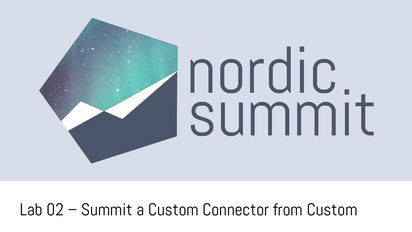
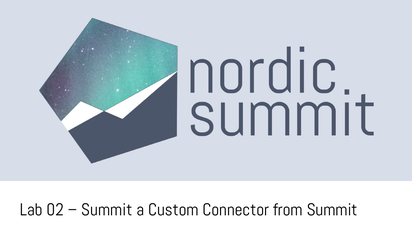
from Custom: Custom -> Summit
